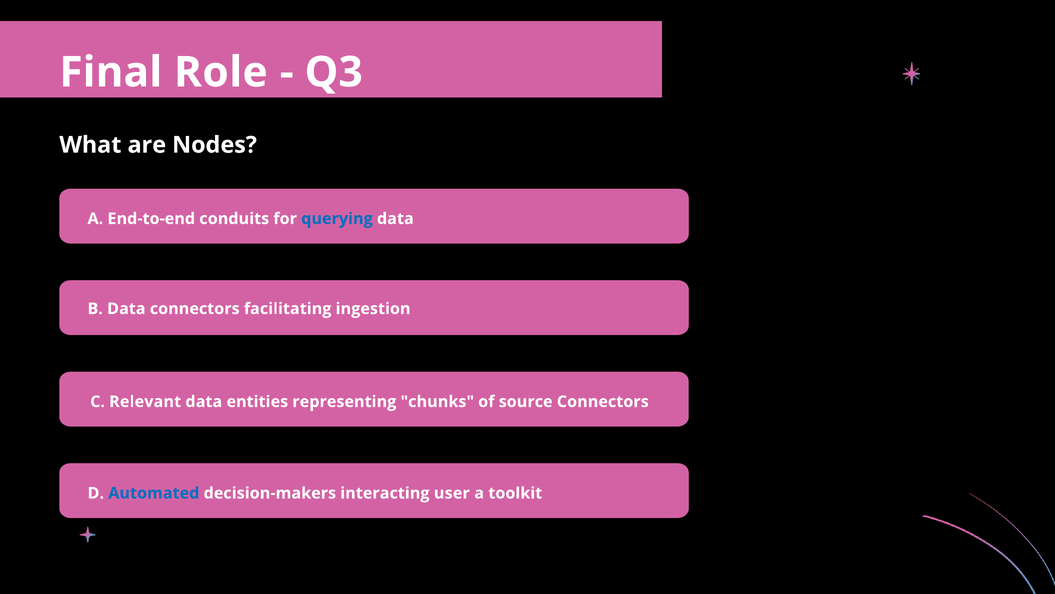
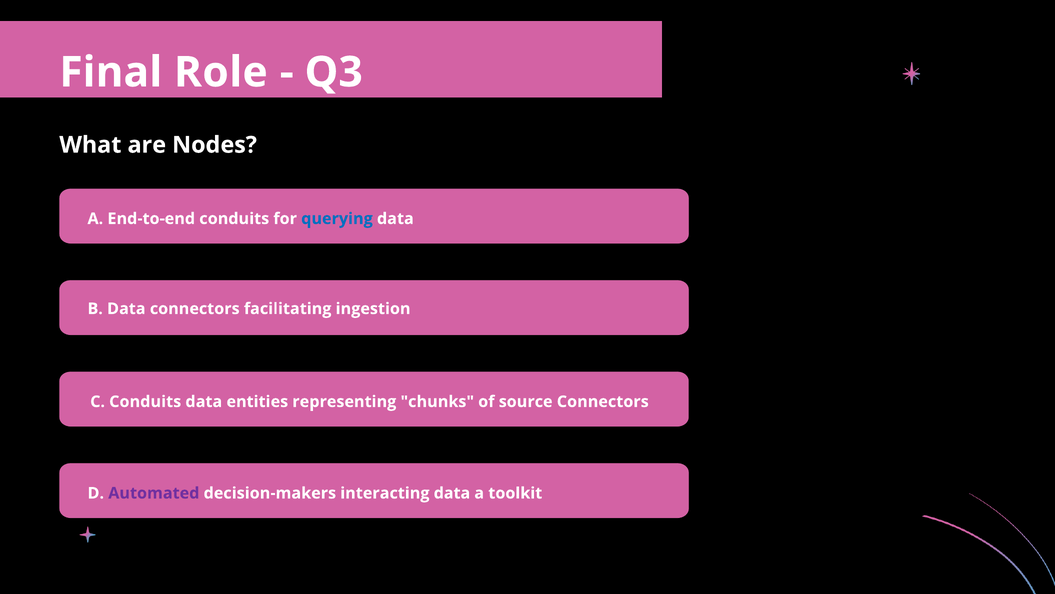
C Relevant: Relevant -> Conduits
Automated colour: blue -> purple
interacting user: user -> data
